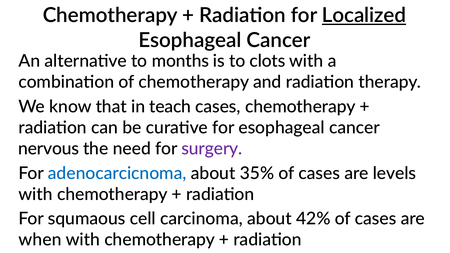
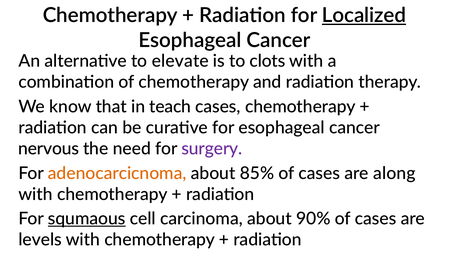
months: months -> elevate
adenocarcicnoma colour: blue -> orange
35%: 35% -> 85%
levels: levels -> along
squmaous underline: none -> present
42%: 42% -> 90%
when: when -> levels
